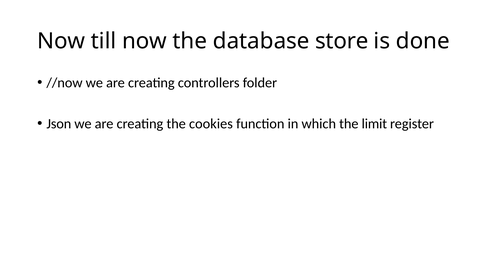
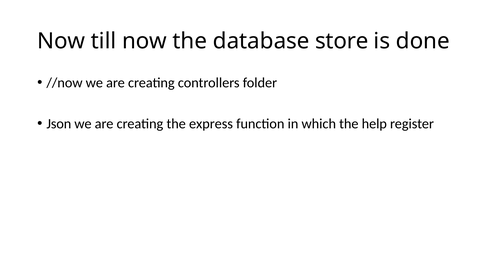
cookies: cookies -> express
limit: limit -> help
